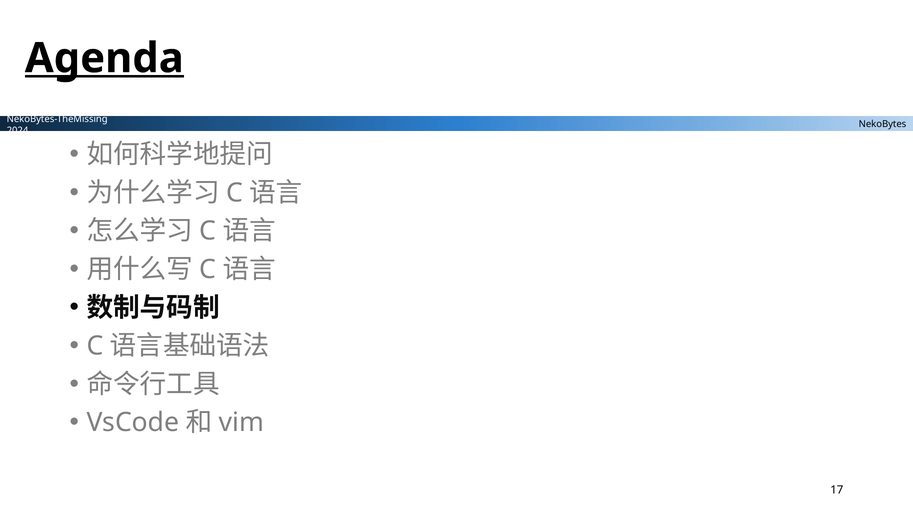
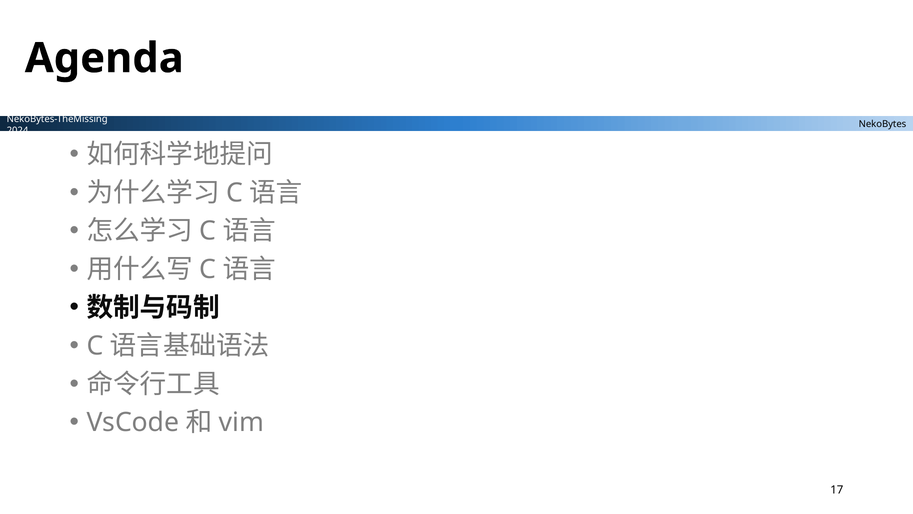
Agenda underline: present -> none
